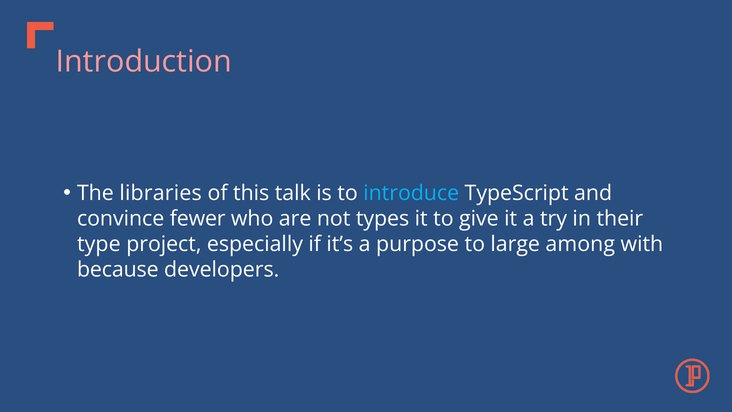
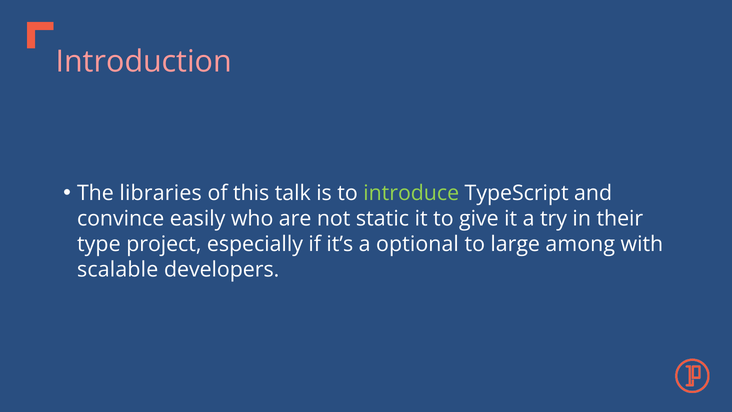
introduce colour: light blue -> light green
fewer: fewer -> easily
types: types -> static
purpose: purpose -> optional
because: because -> scalable
